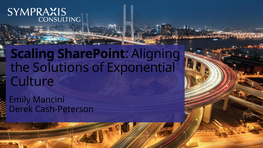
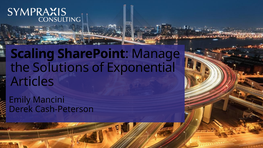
Aligning: Aligning -> Manage
Culture: Culture -> Articles
